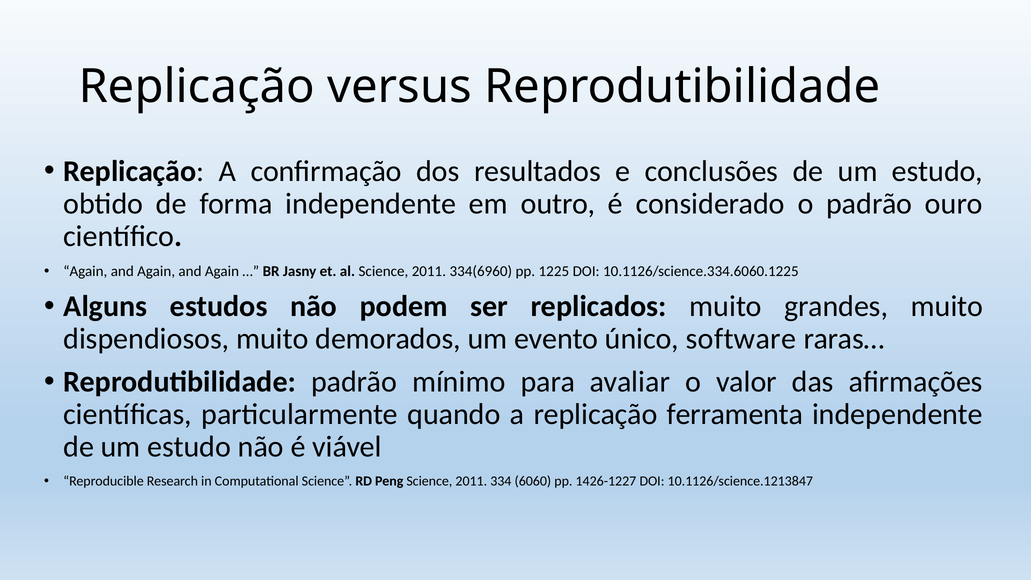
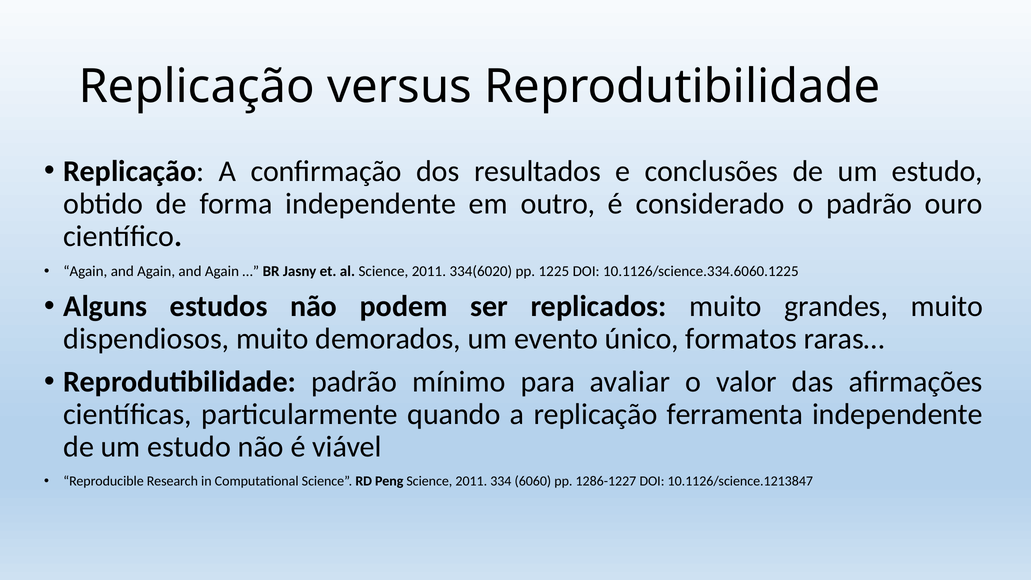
334(6960: 334(6960 -> 334(6020
software: software -> formatos
1426-1227: 1426-1227 -> 1286-1227
